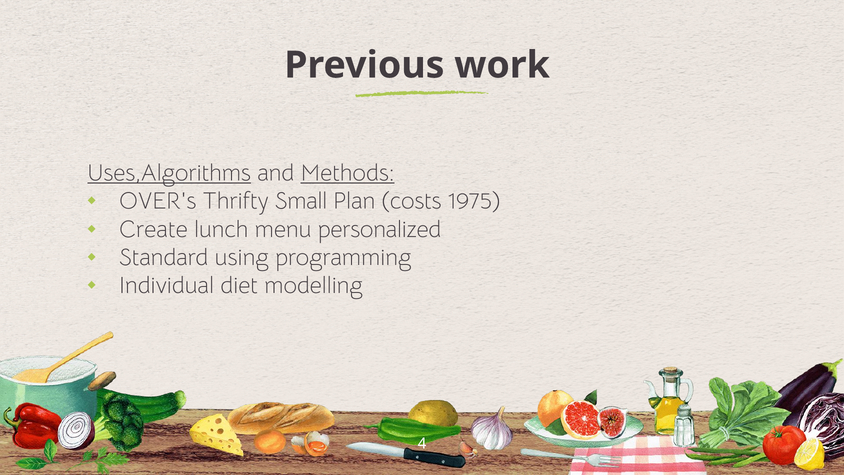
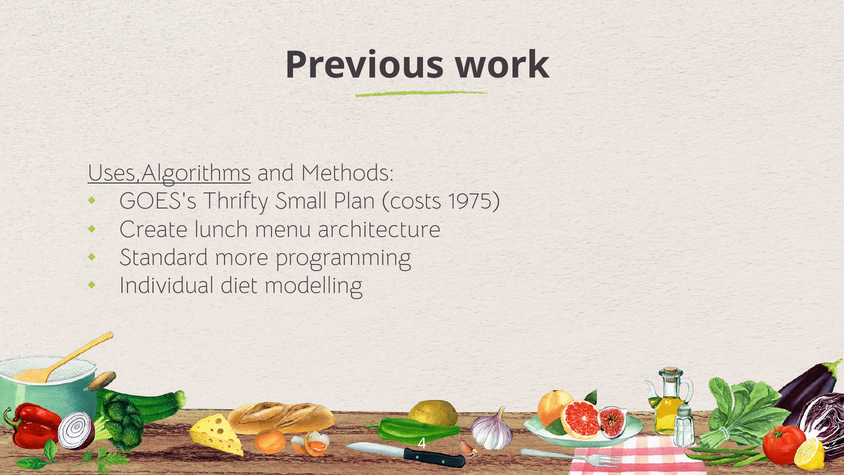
Methods underline: present -> none
OVER's: OVER's -> GOES's
personalized: personalized -> architecture
using: using -> more
